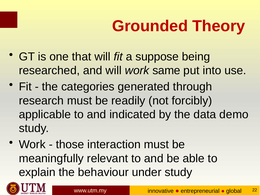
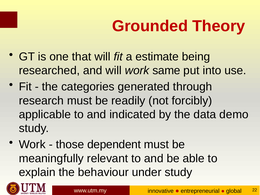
suppose: suppose -> estimate
interaction: interaction -> dependent
